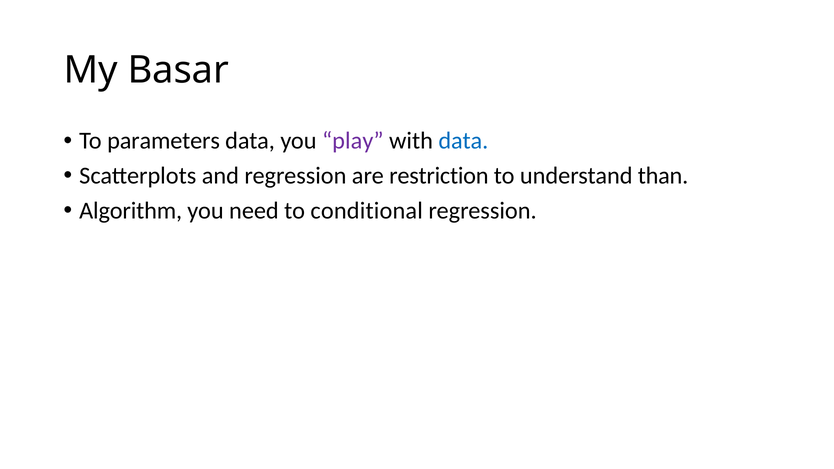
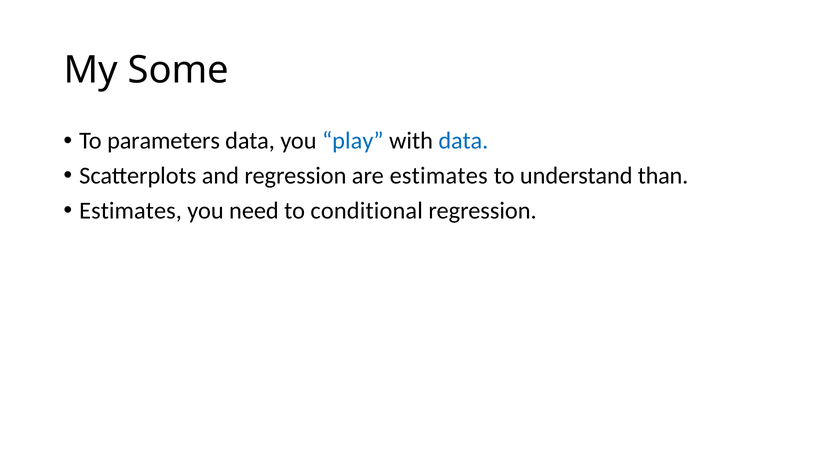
Basar: Basar -> Some
play colour: purple -> blue
are restriction: restriction -> estimates
Algorithm at (131, 211): Algorithm -> Estimates
